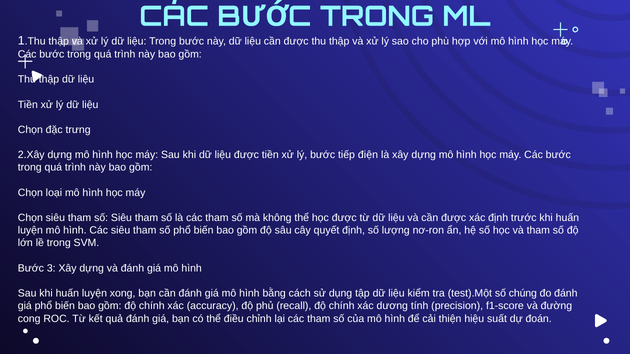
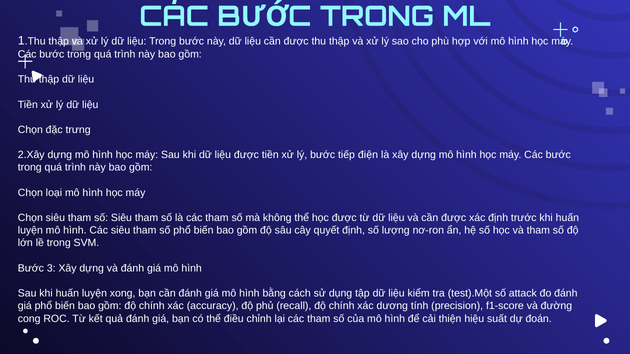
chúng: chúng -> attack
